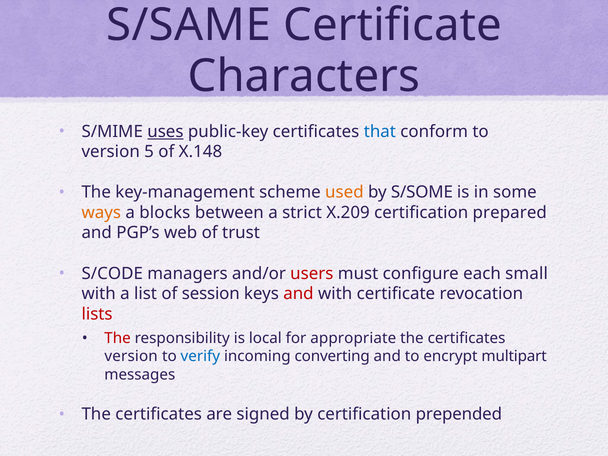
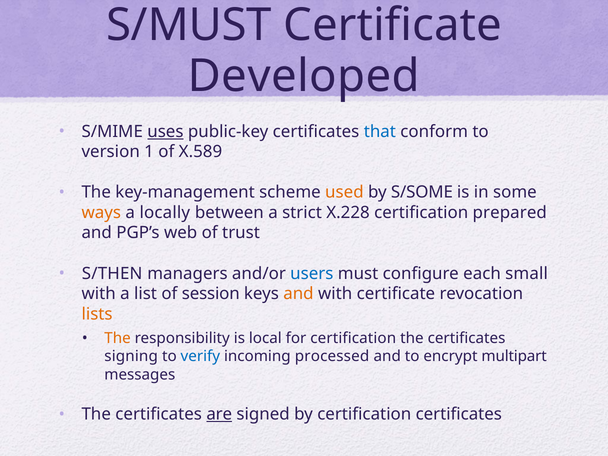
S/SAME: S/SAME -> S/MUST
Characters: Characters -> Developed
5: 5 -> 1
X.148: X.148 -> X.589
blocks: blocks -> locally
X.209: X.209 -> X.228
S/CODE: S/CODE -> S/THEN
users colour: red -> blue
and at (298, 294) colour: red -> orange
lists colour: red -> orange
The at (118, 338) colour: red -> orange
for appropriate: appropriate -> certification
version at (131, 356): version -> signing
converting: converting -> processed
are underline: none -> present
certification prepended: prepended -> certificates
